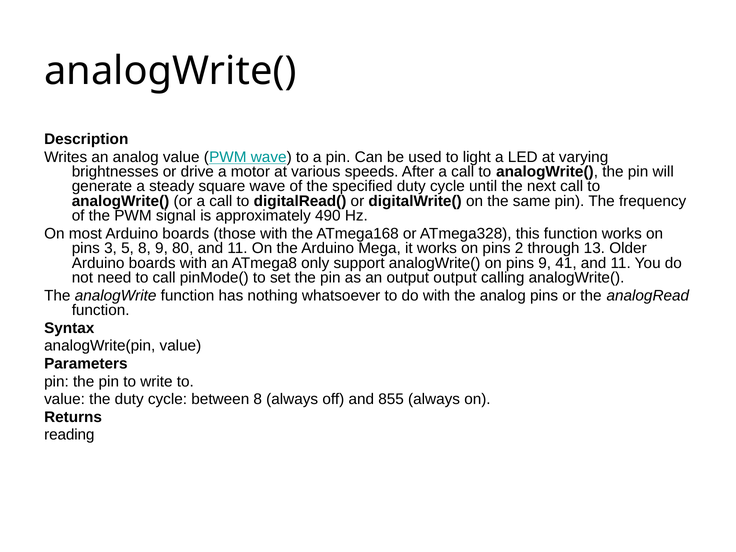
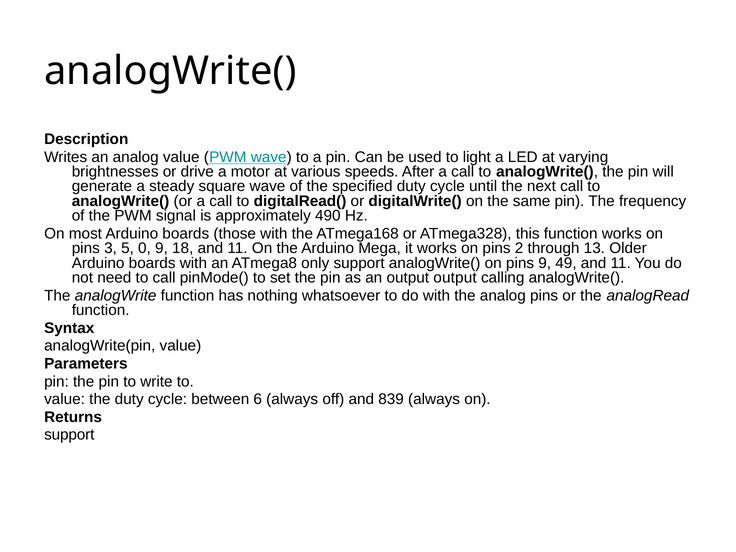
5 8: 8 -> 0
80: 80 -> 18
41: 41 -> 49
between 8: 8 -> 6
855: 855 -> 839
reading at (69, 435): reading -> support
